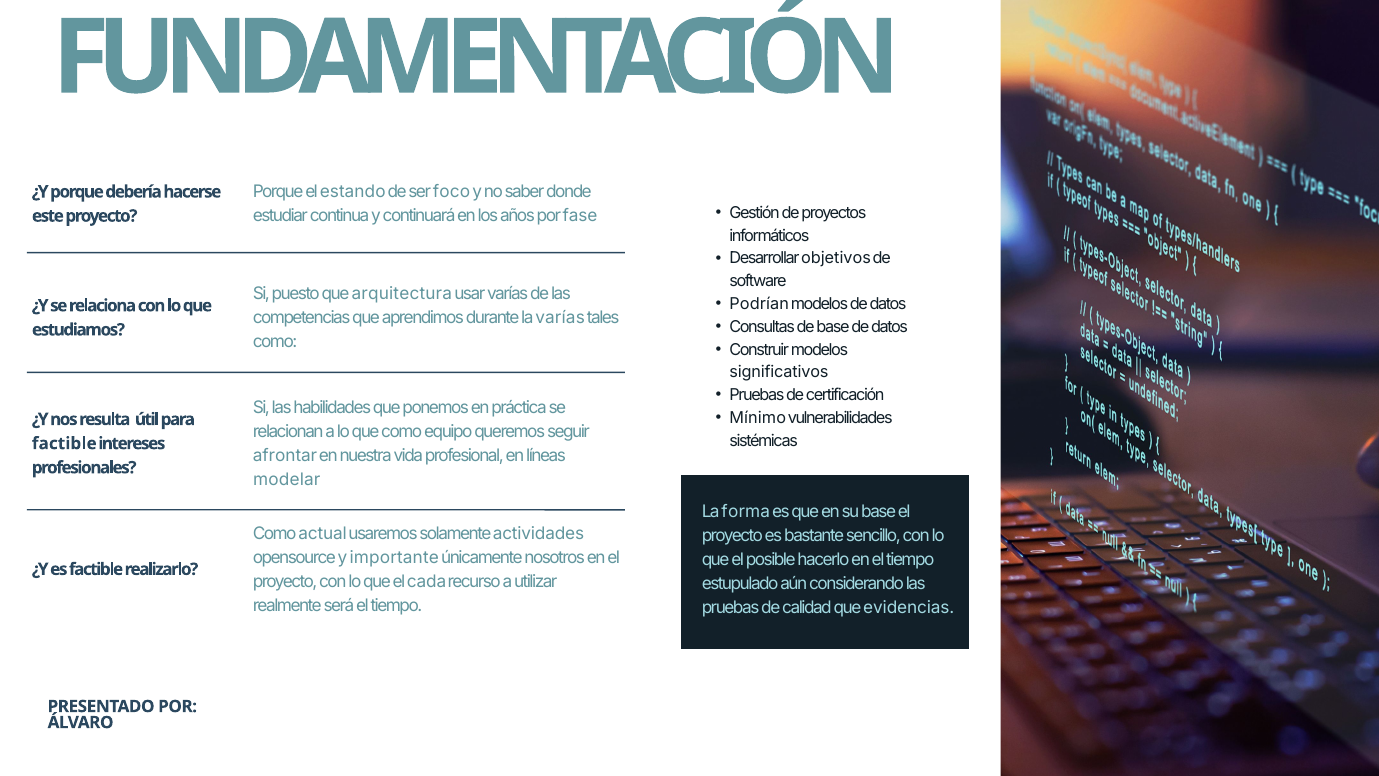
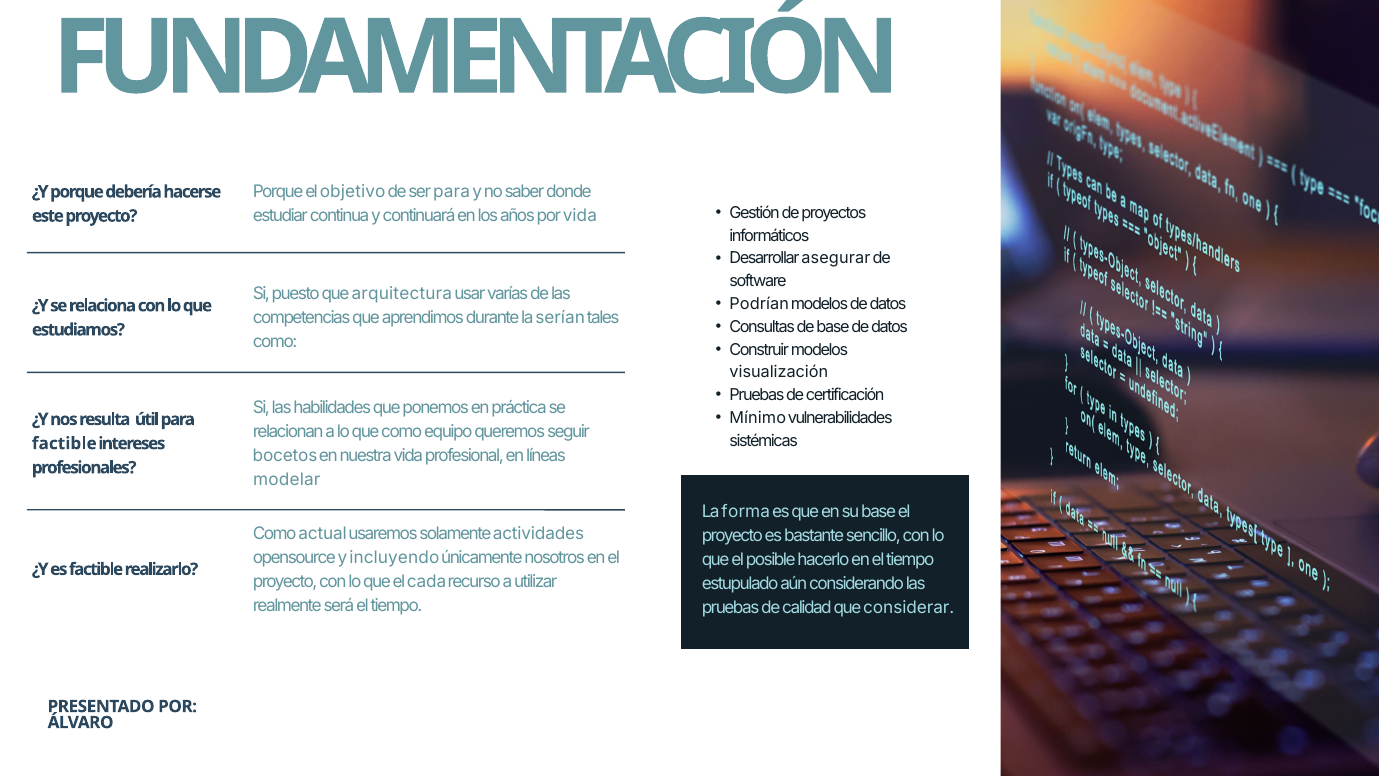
estando: estando -> objetivo
ser foco: foco -> para
por fase: fase -> vida
objetivos: objetivos -> asegurar
la varías: varías -> serían
significativos: significativos -> visualización
afrontar: afrontar -> bocetos
importante: importante -> incluyendo
evidencias: evidencias -> considerar
